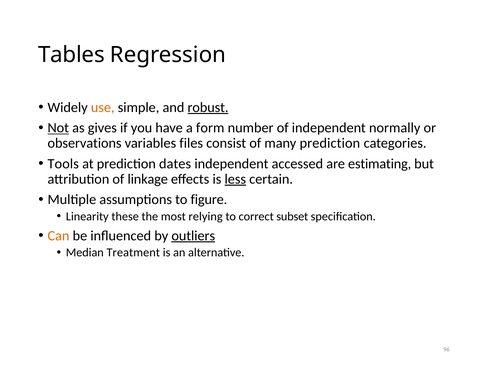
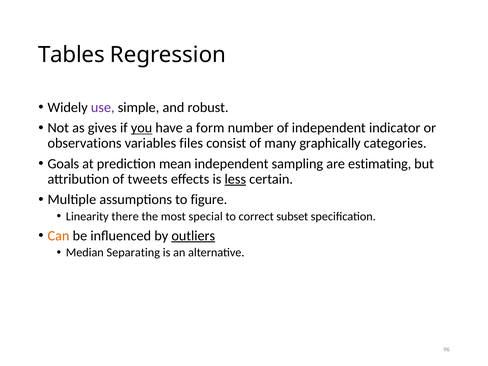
use colour: orange -> purple
robust underline: present -> none
Not underline: present -> none
you underline: none -> present
normally: normally -> indicator
many prediction: prediction -> graphically
Tools: Tools -> Goals
dates: dates -> mean
accessed: accessed -> sampling
linkage: linkage -> tweets
these: these -> there
relying: relying -> special
Treatment: Treatment -> Separating
